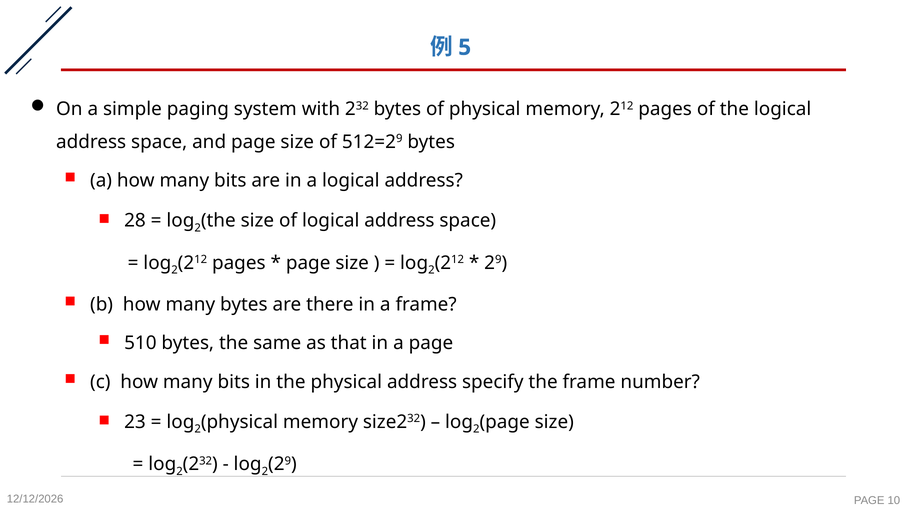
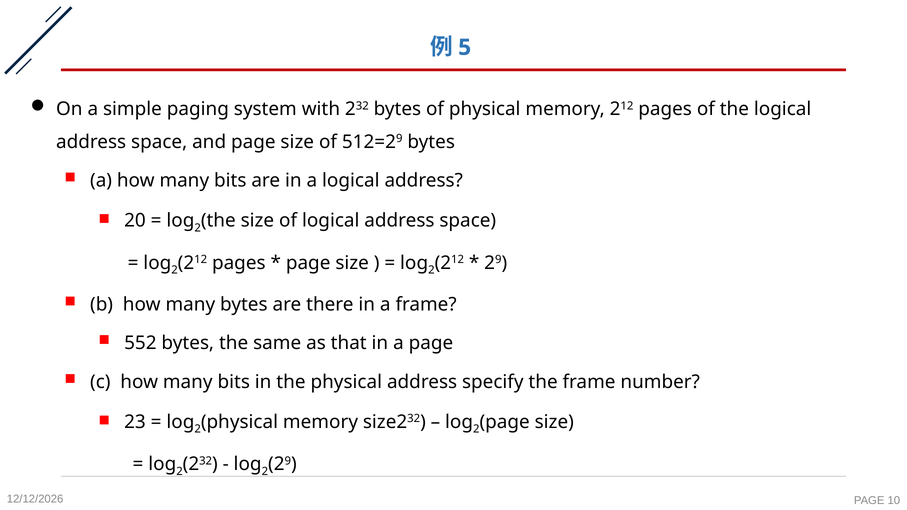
28: 28 -> 20
510: 510 -> 552
